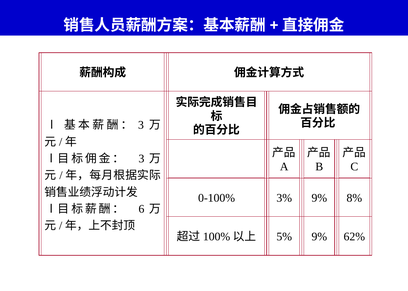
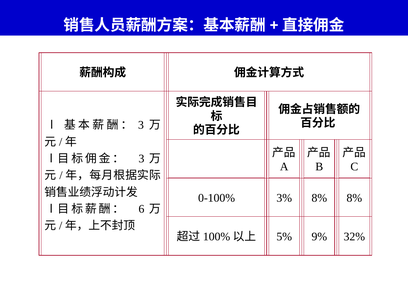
3% 9%: 9% -> 8%
62%: 62% -> 32%
